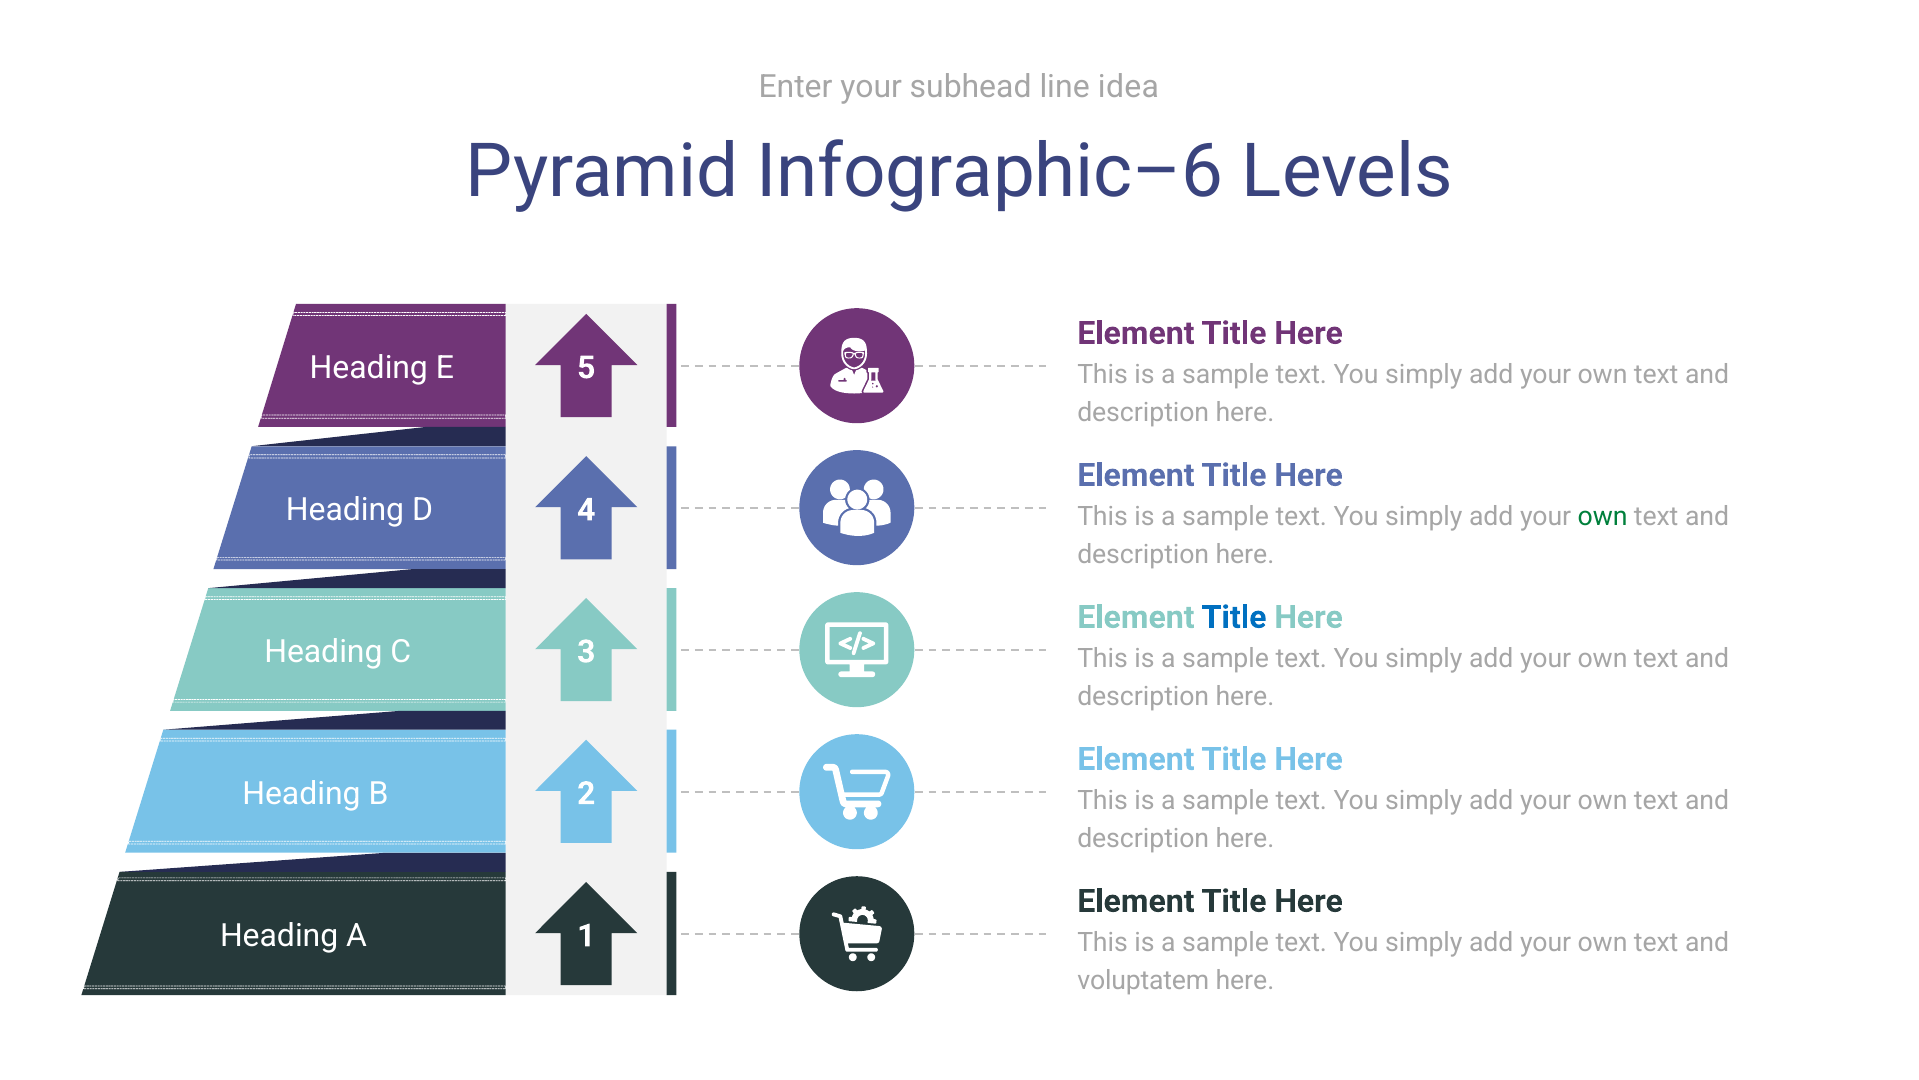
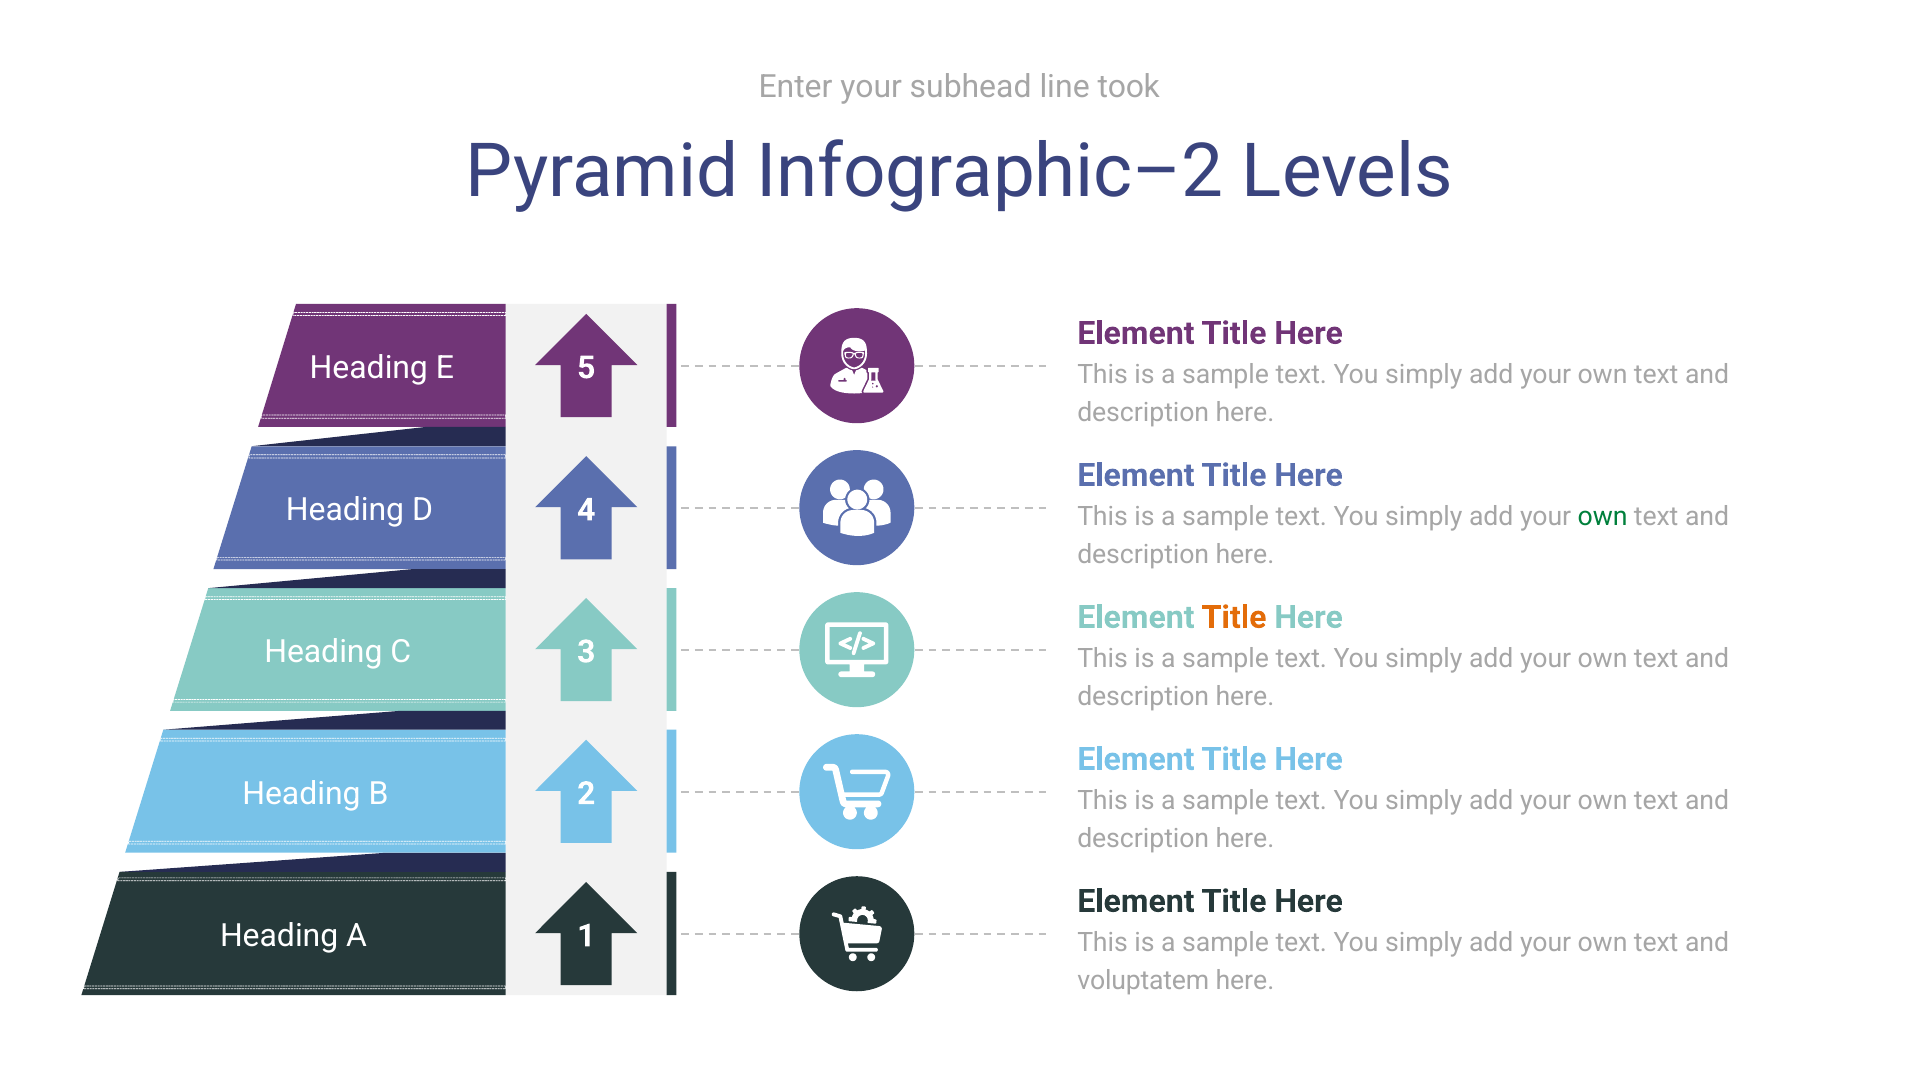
idea: idea -> took
Infographic–6: Infographic–6 -> Infographic–2
Title at (1234, 617) colour: blue -> orange
